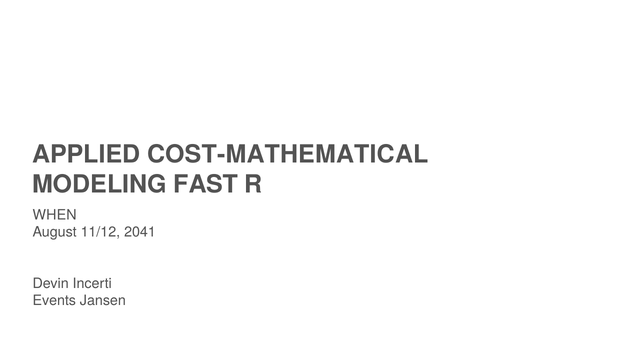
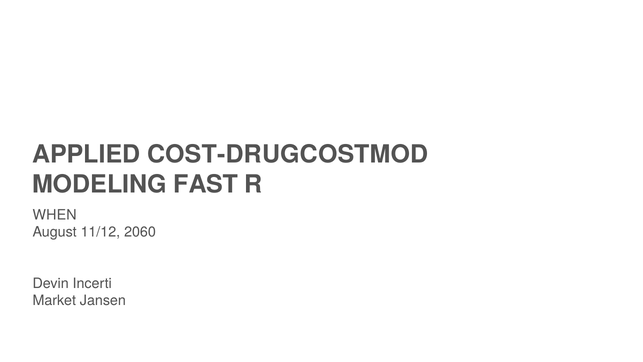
COST-MATHEMATICAL: COST-MATHEMATICAL -> COST-DRUGCOSTMOD
2041: 2041 -> 2060
Events: Events -> Market
